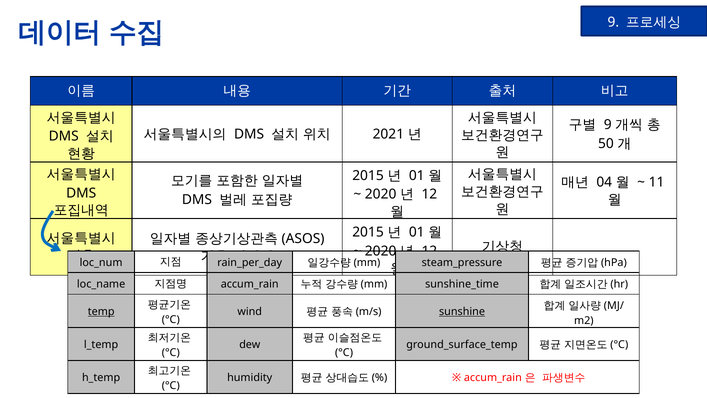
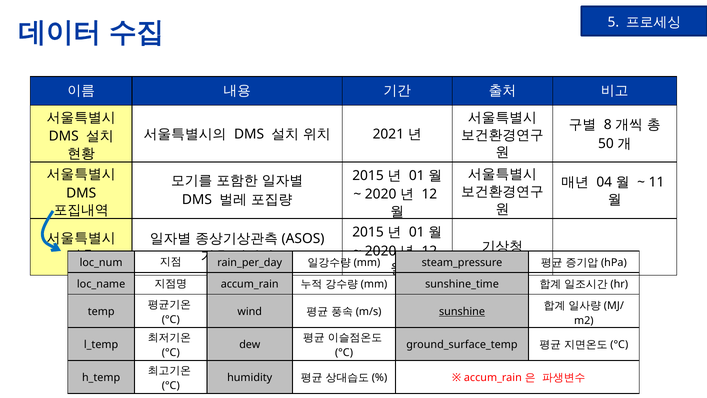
9 at (613, 22): 9 -> 5
9 at (608, 125): 9 -> 8
temp underline: present -> none
